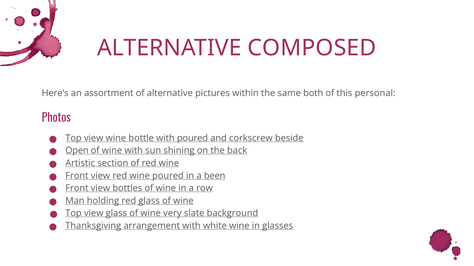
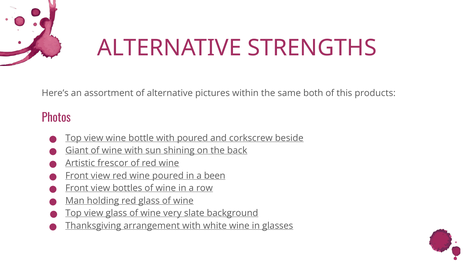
COMPOSED: COMPOSED -> STRENGTHS
personal: personal -> products
Open: Open -> Giant
section: section -> frescor
